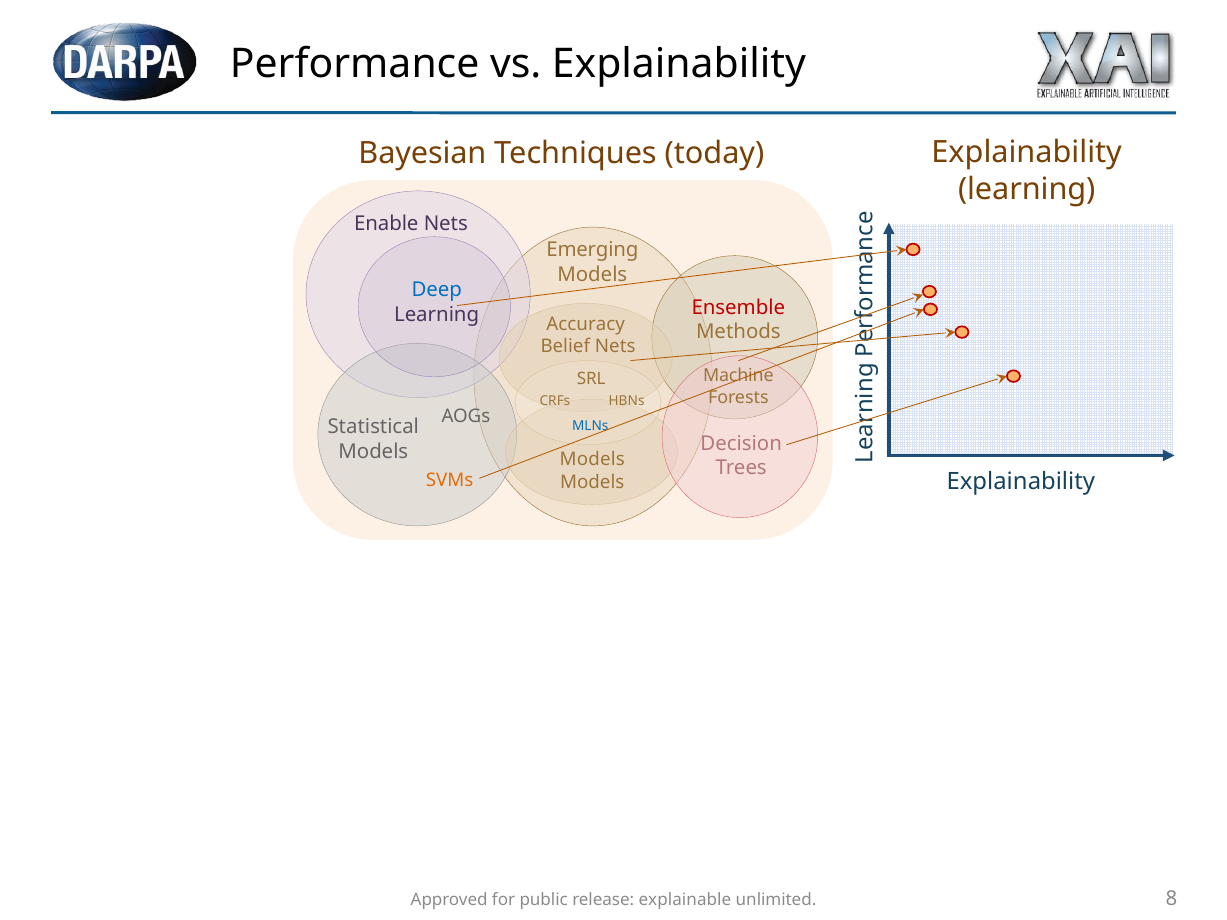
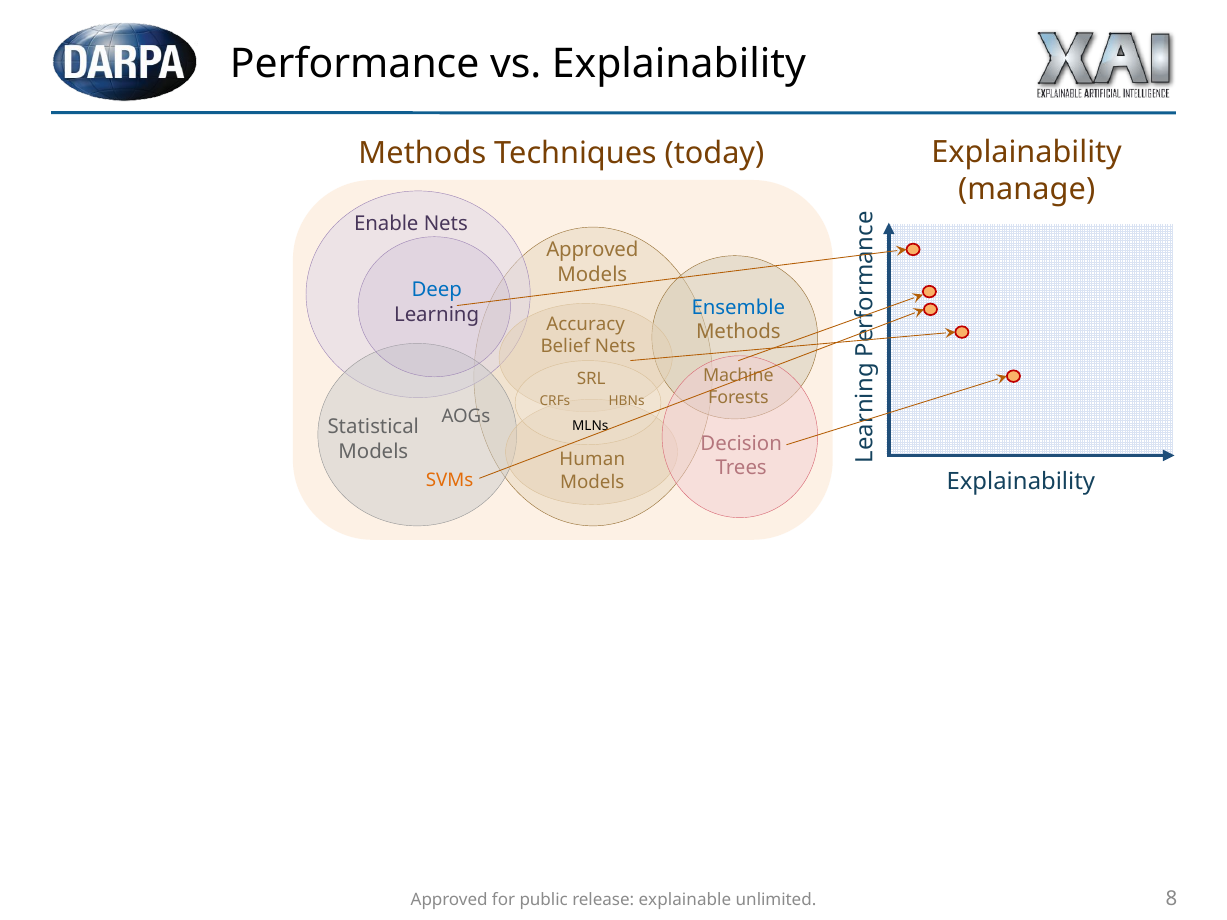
Bayesian at (422, 154): Bayesian -> Methods
learning at (1027, 189): learning -> manage
Emerging at (592, 250): Emerging -> Approved
Ensemble colour: red -> blue
MLNs colour: blue -> black
Models at (592, 460): Models -> Human
